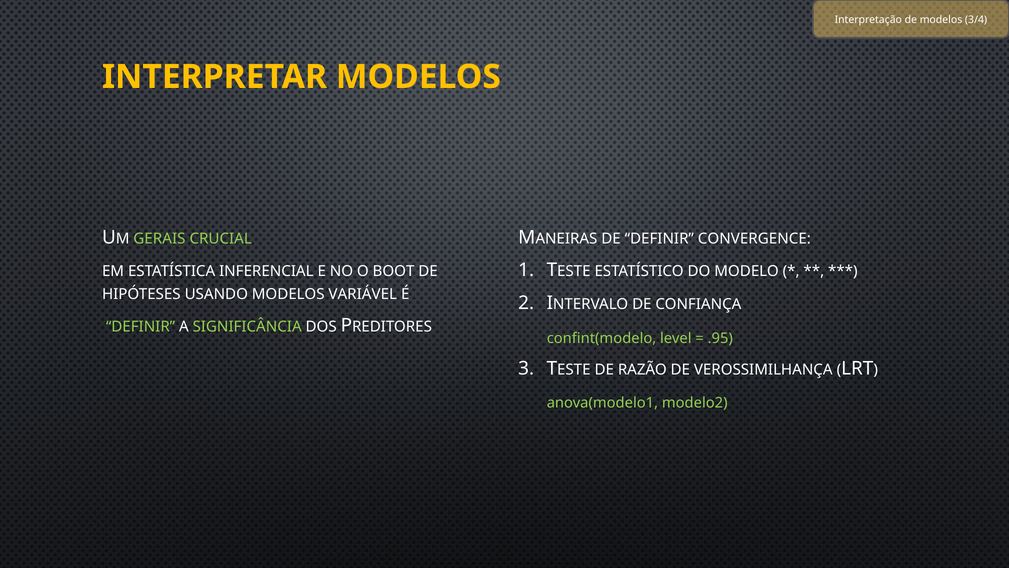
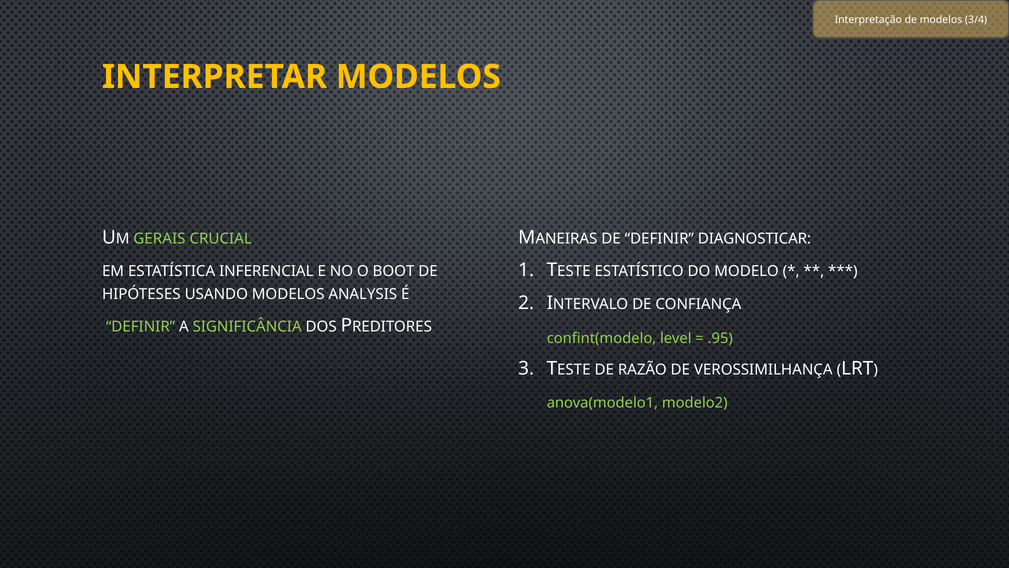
CONVERGENCE: CONVERGENCE -> DIAGNOSTICAR
VARIÁVEL: VARIÁVEL -> ANALYSIS
